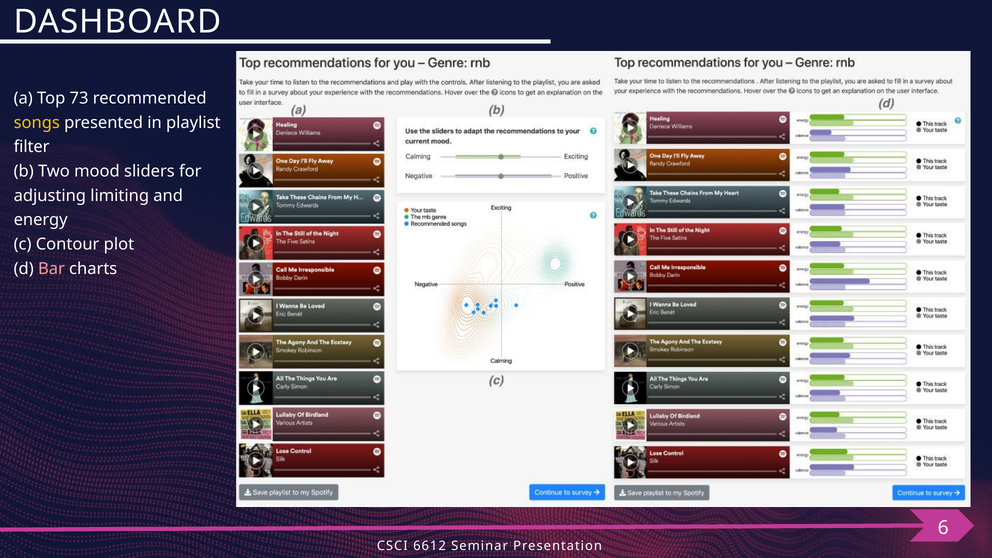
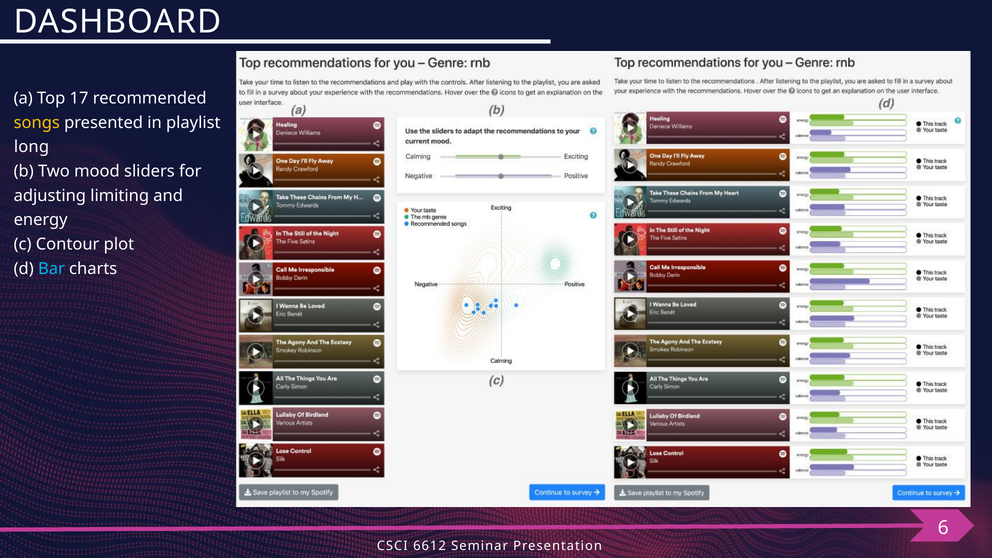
73: 73 -> 17
filter: filter -> long
Bar colour: pink -> light blue
